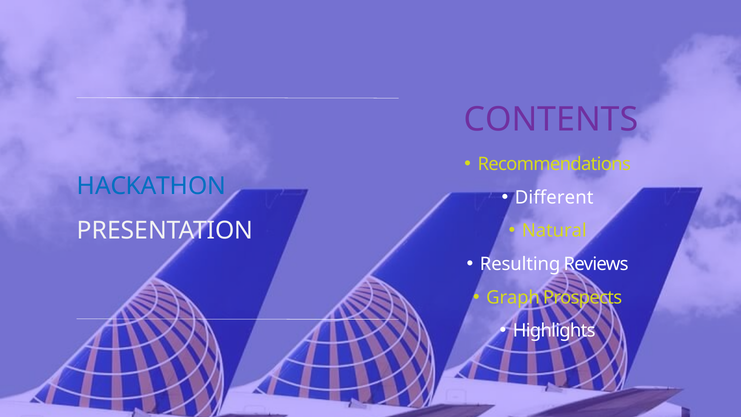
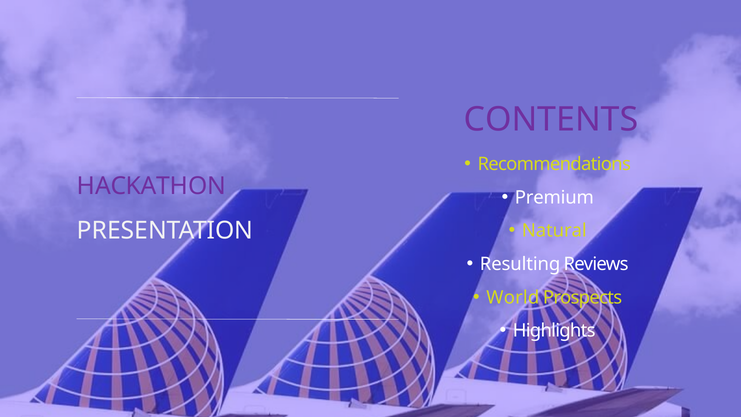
HACKATHON colour: blue -> purple
Different: Different -> Premium
Graph: Graph -> World
